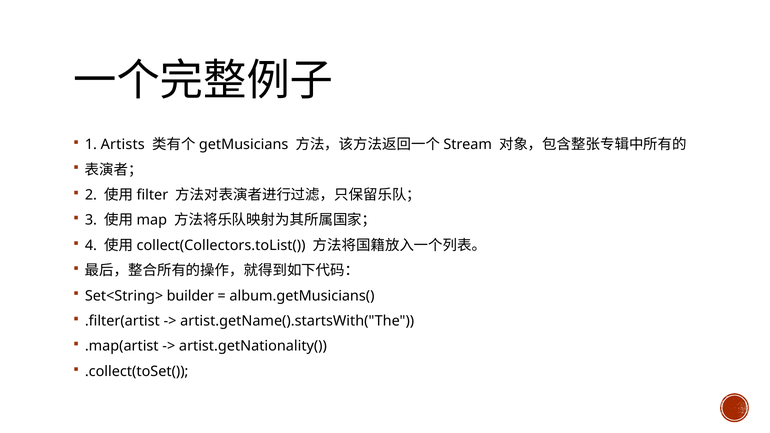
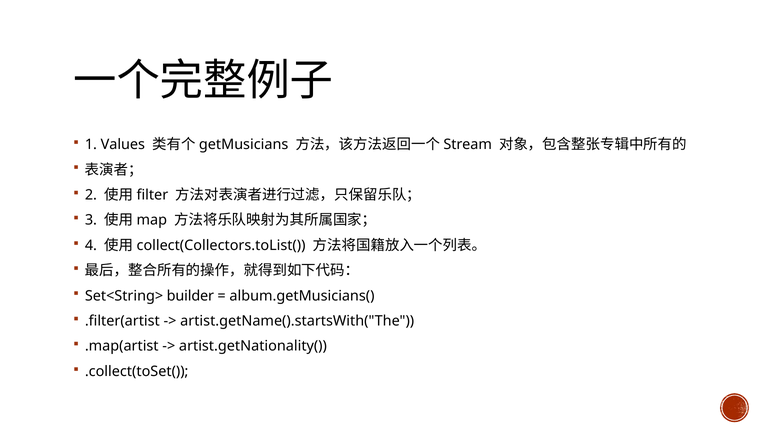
Artists: Artists -> Values
